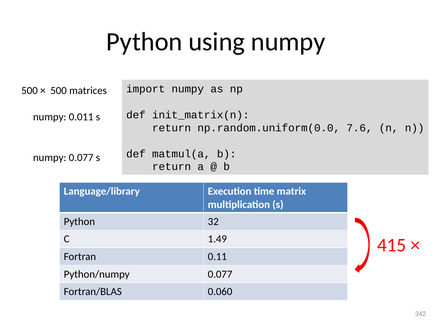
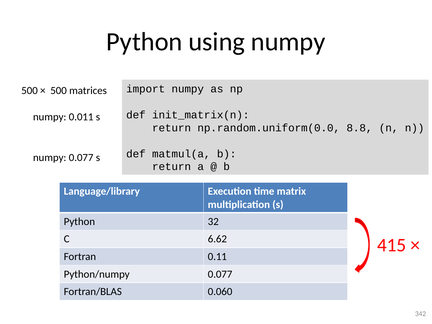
7.6: 7.6 -> 8.8
1.49: 1.49 -> 6.62
